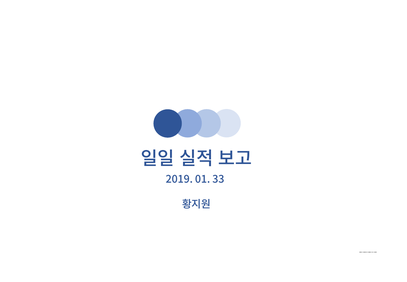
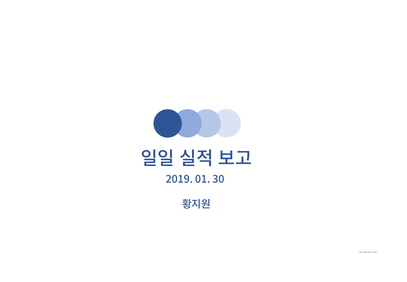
33: 33 -> 30
